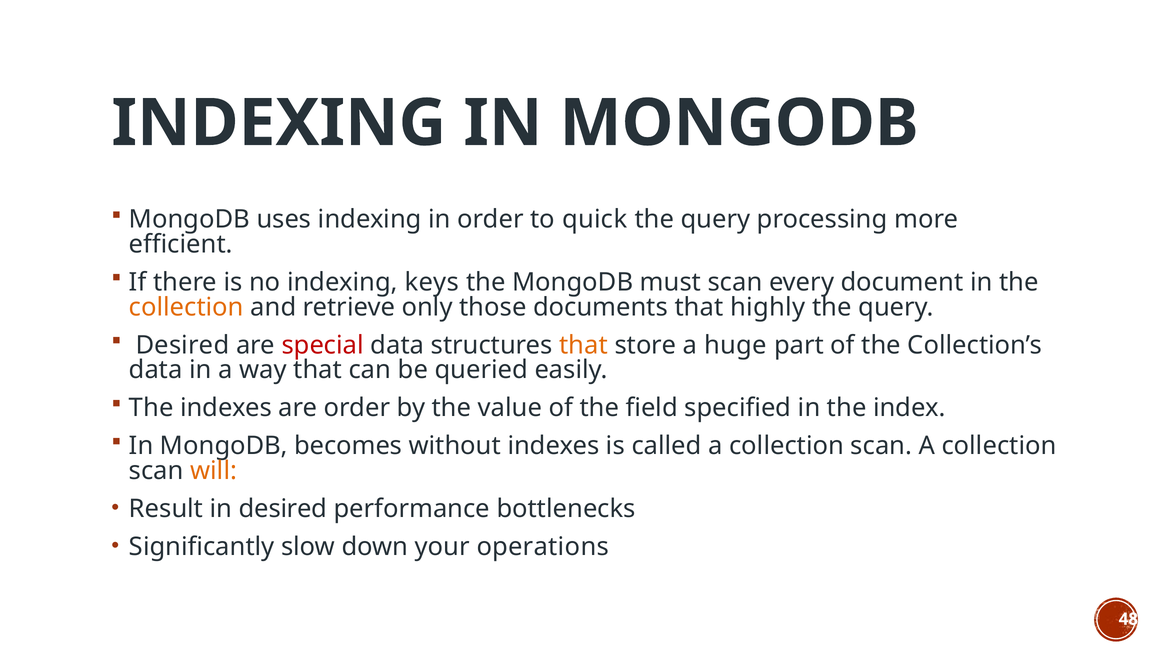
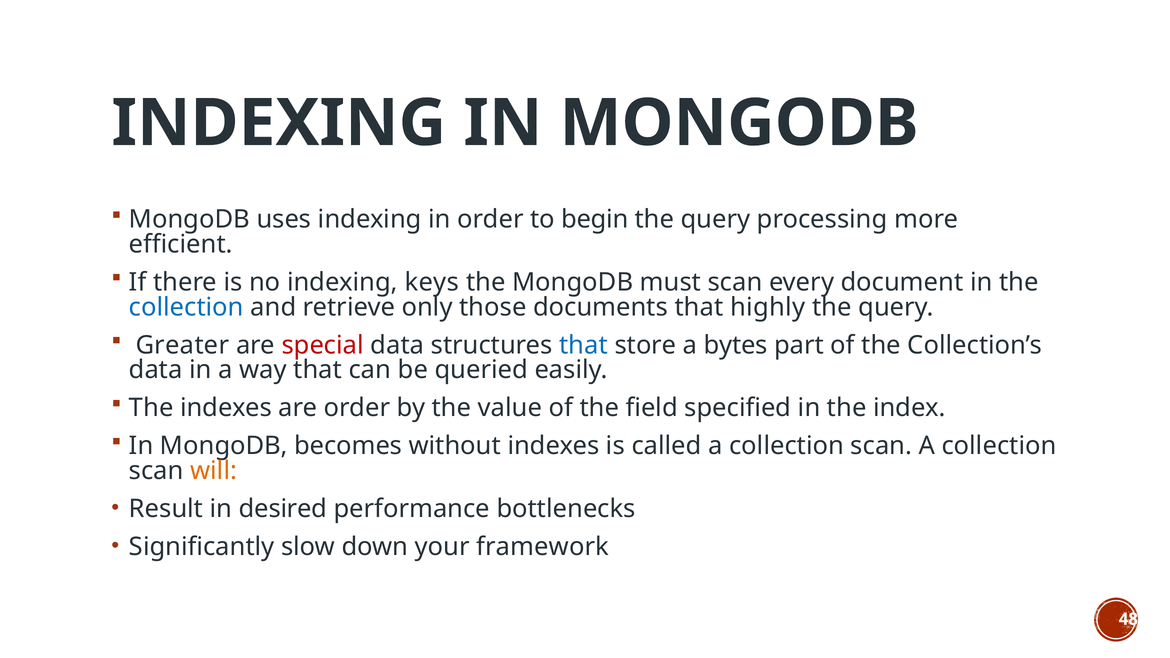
quick: quick -> begin
collection at (186, 307) colour: orange -> blue
Desired at (182, 345): Desired -> Greater
that at (584, 345) colour: orange -> blue
huge: huge -> bytes
operations: operations -> framework
